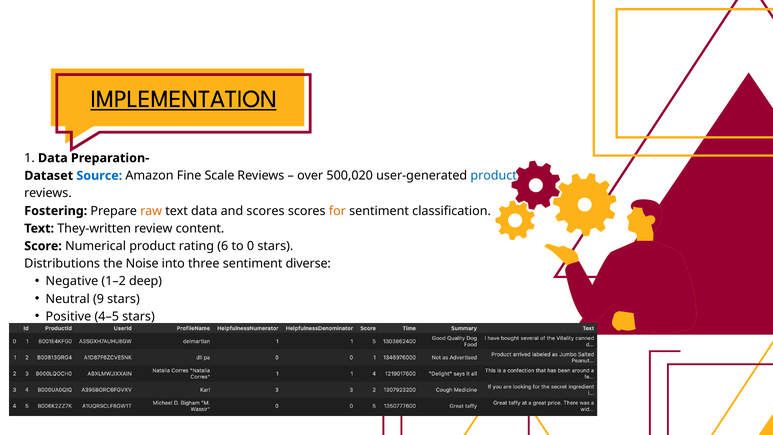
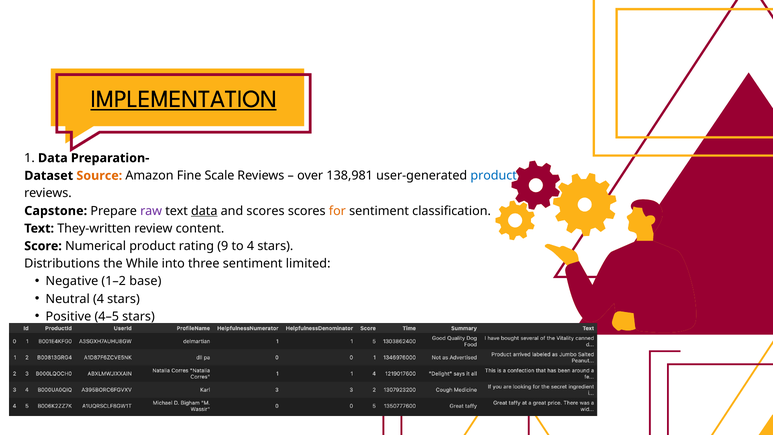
Source colour: blue -> orange
500,020: 500,020 -> 138,981
Fostering: Fostering -> Capstone
raw colour: orange -> purple
data at (204, 211) underline: none -> present
6: 6 -> 9
to 0: 0 -> 4
Noise: Noise -> While
diverse: diverse -> limited
deep: deep -> base
Neutral 9: 9 -> 4
